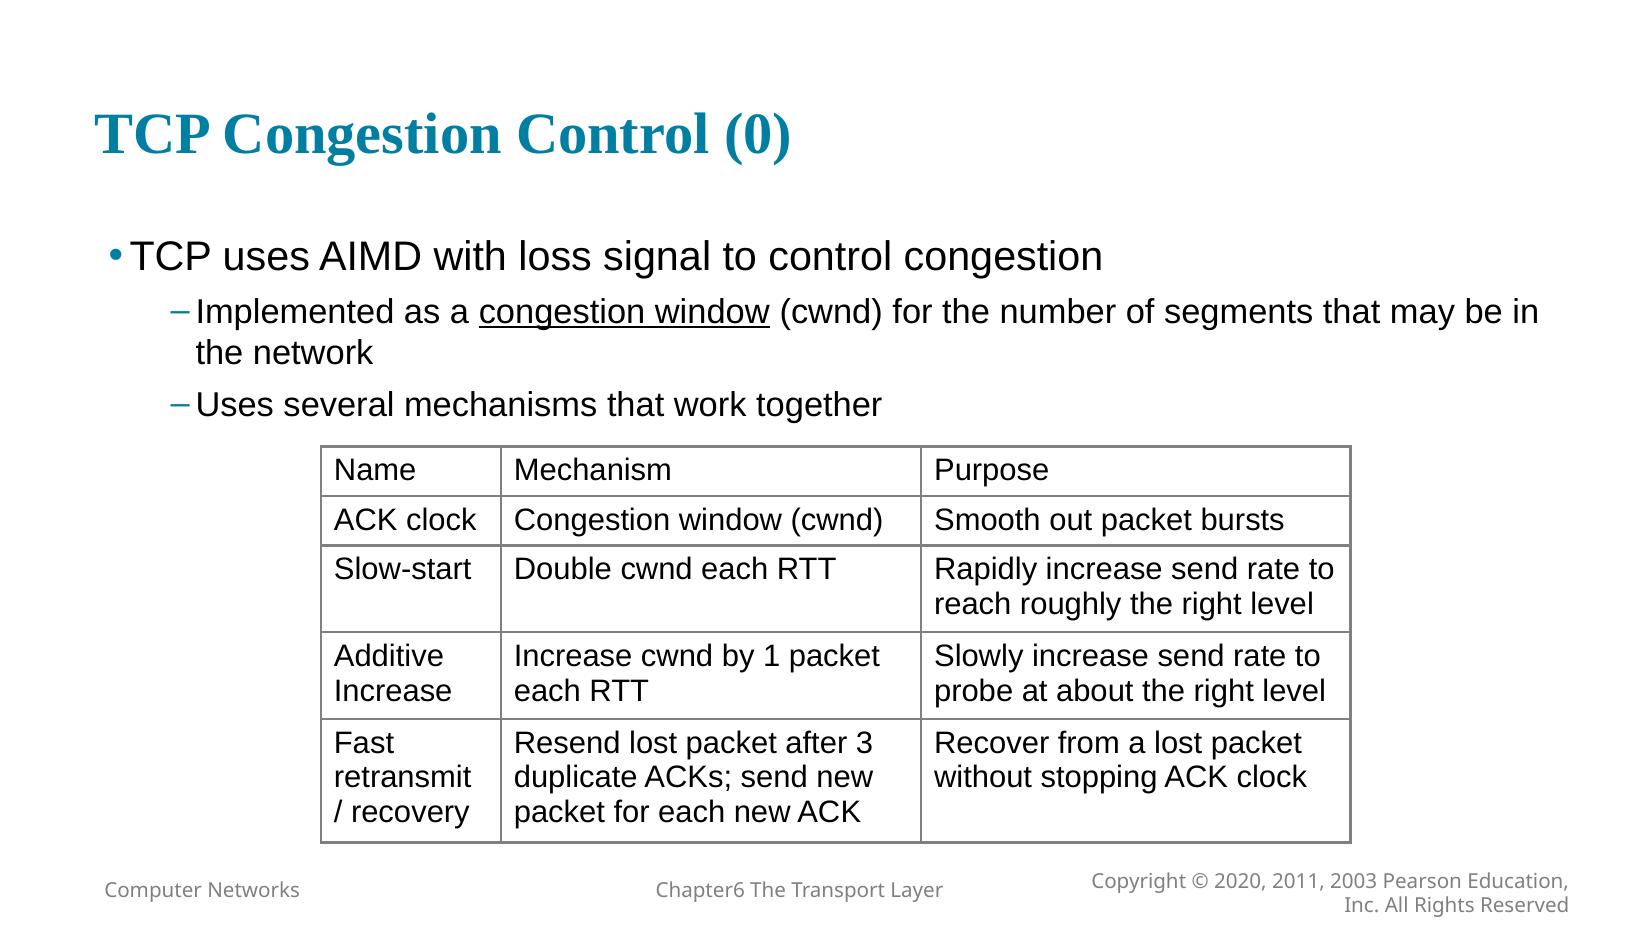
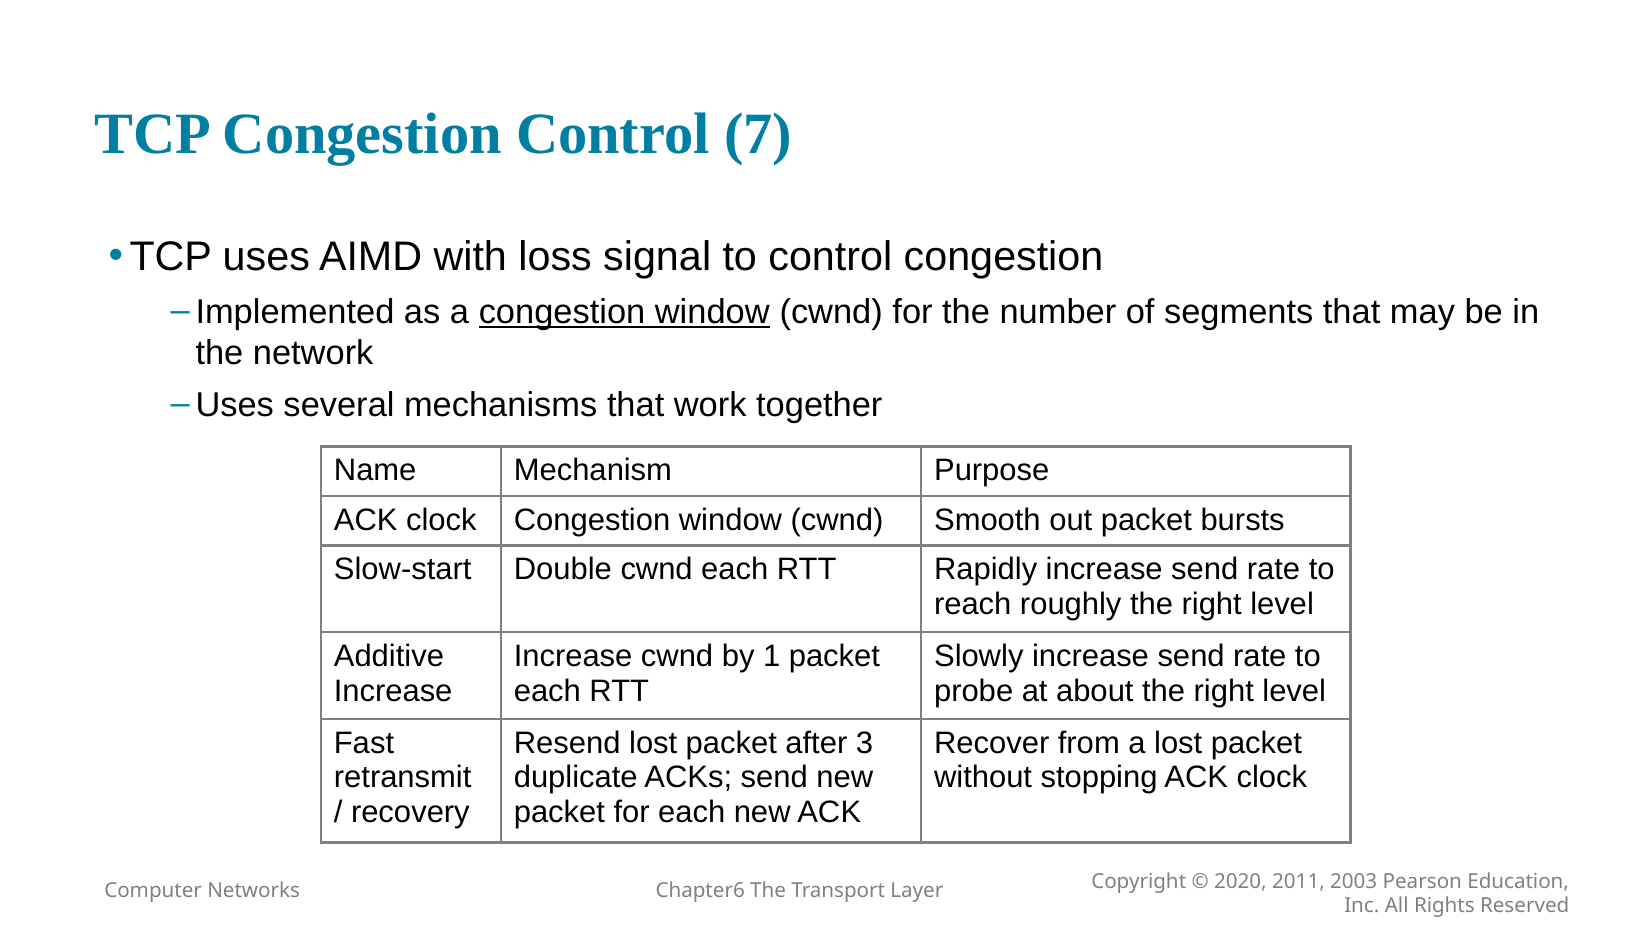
0: 0 -> 7
